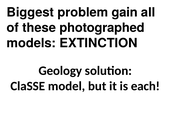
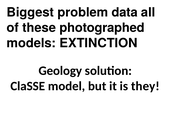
gain: gain -> data
each: each -> they
